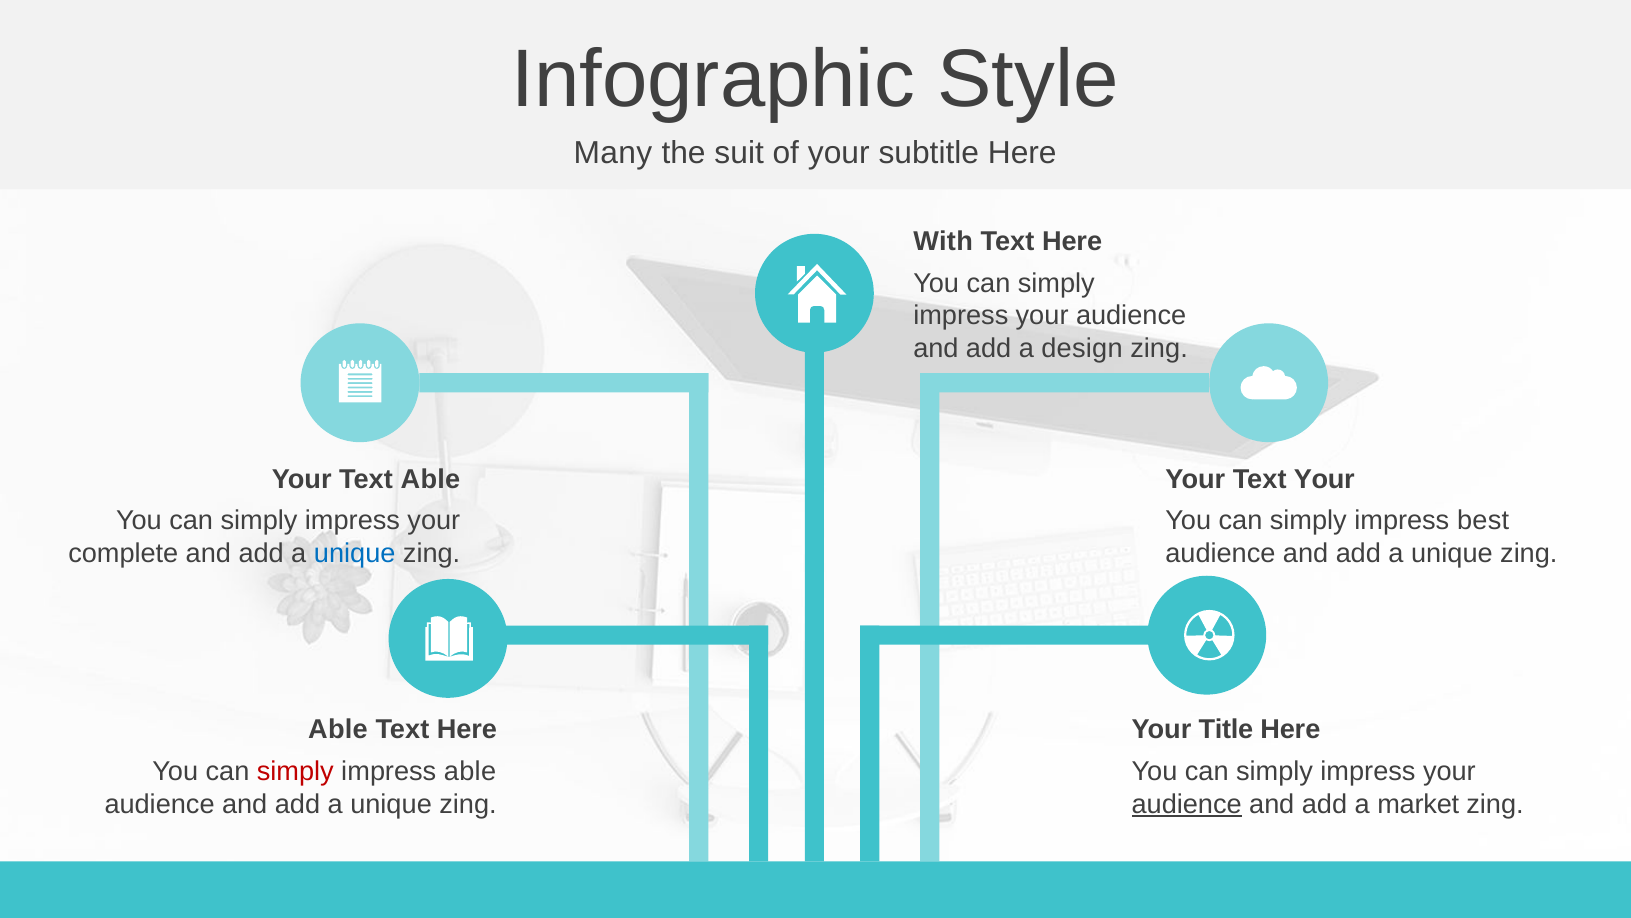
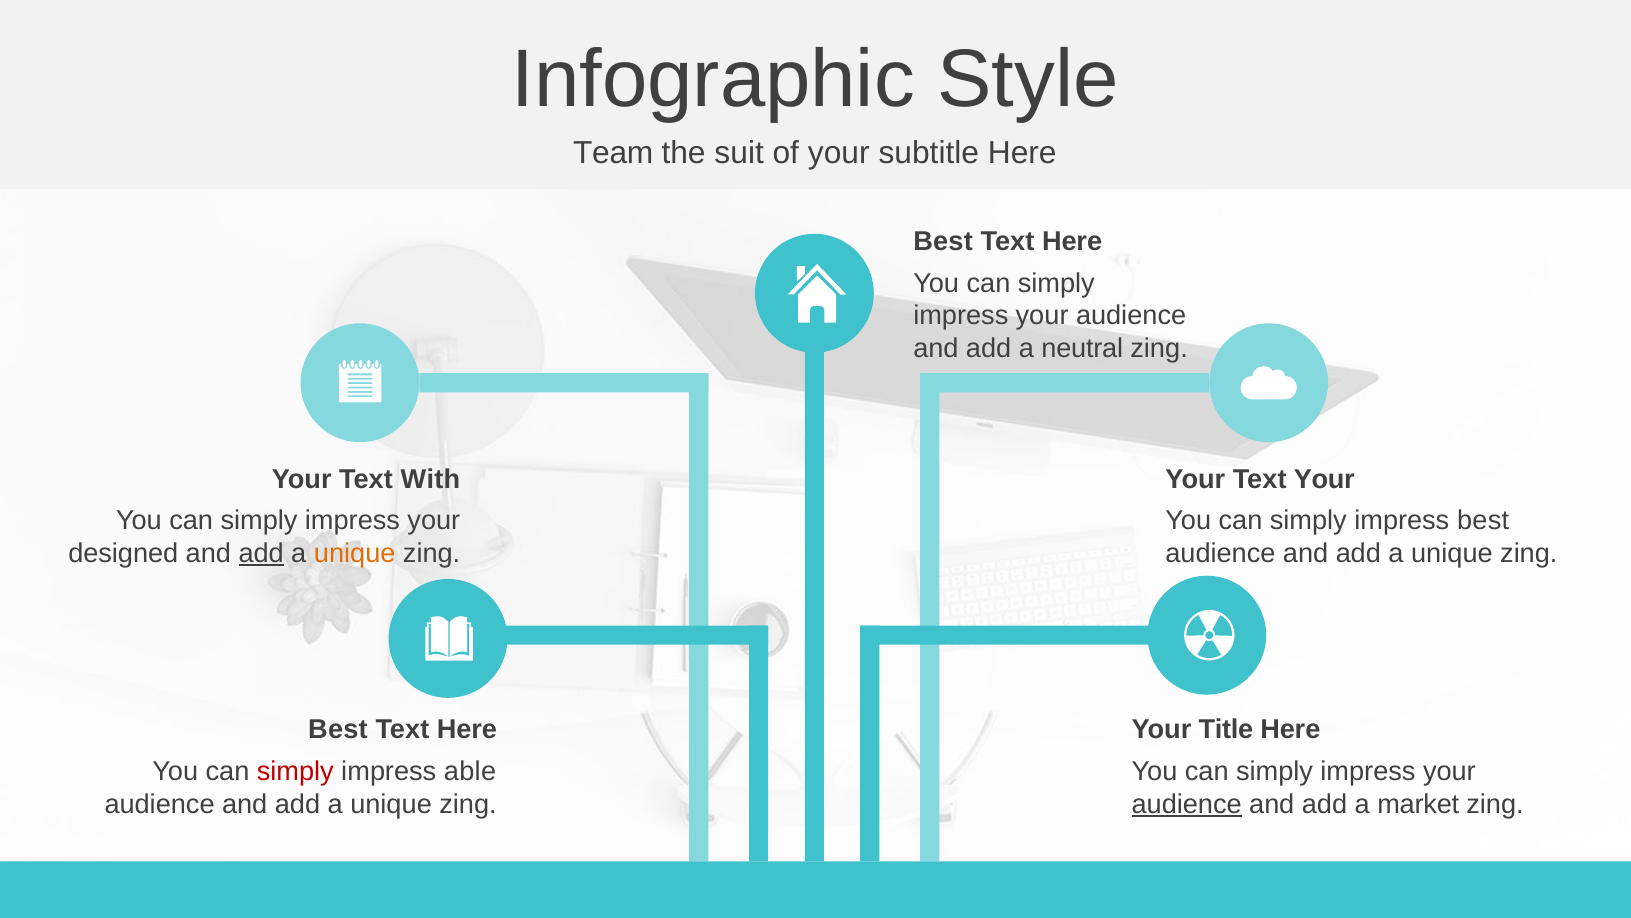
Many: Many -> Team
With at (943, 241): With -> Best
design: design -> neutral
Text Able: Able -> With
complete: complete -> designed
add at (261, 553) underline: none -> present
unique at (355, 553) colour: blue -> orange
Able at (338, 729): Able -> Best
